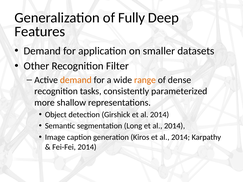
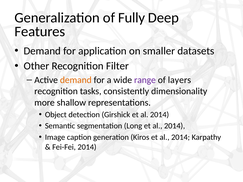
range colour: orange -> purple
dense: dense -> layers
parameterized: parameterized -> dimensionality
